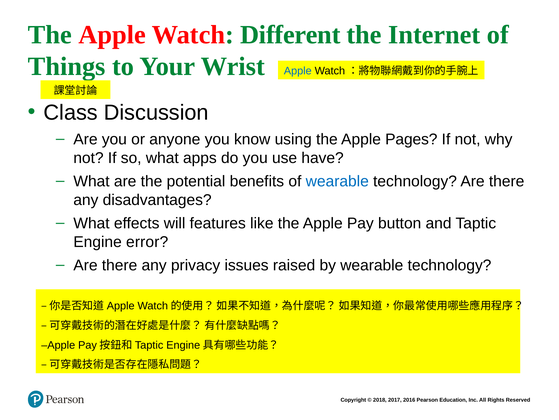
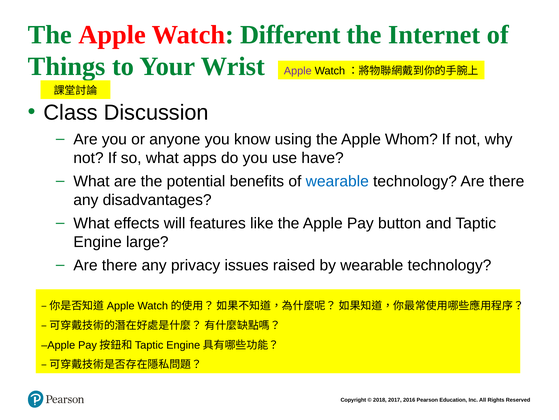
Apple at (298, 71) colour: blue -> purple
Pages: Pages -> Whom
error: error -> large
